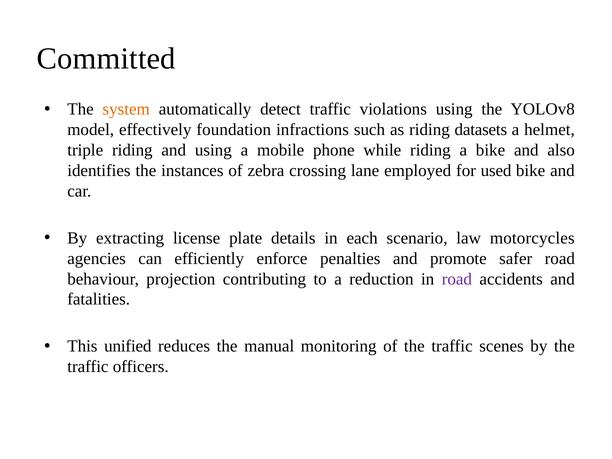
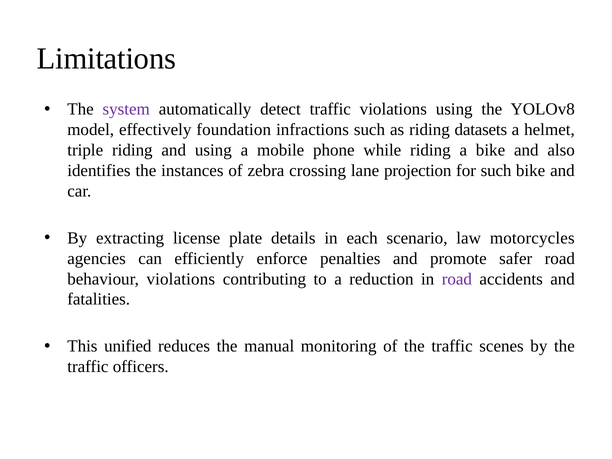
Committed: Committed -> Limitations
system colour: orange -> purple
employed: employed -> projection
for used: used -> such
behaviour projection: projection -> violations
